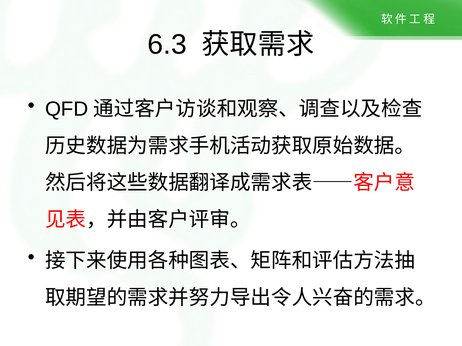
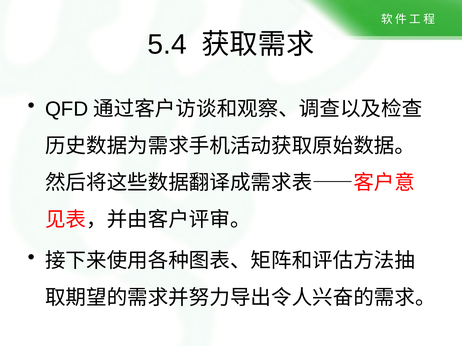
6.3: 6.3 -> 5.4
